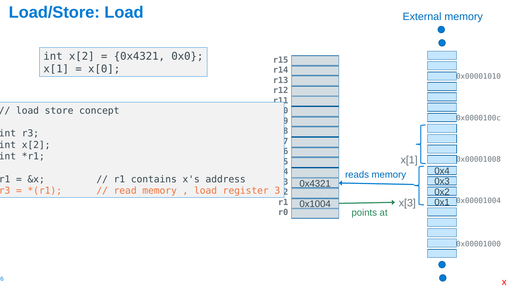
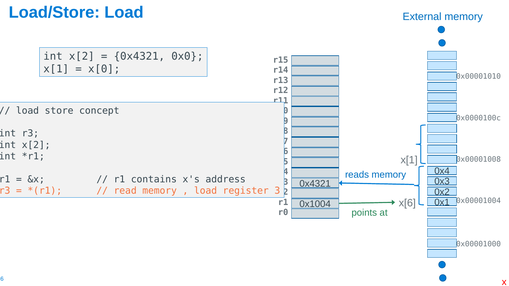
x[3: x[3 -> x[6
